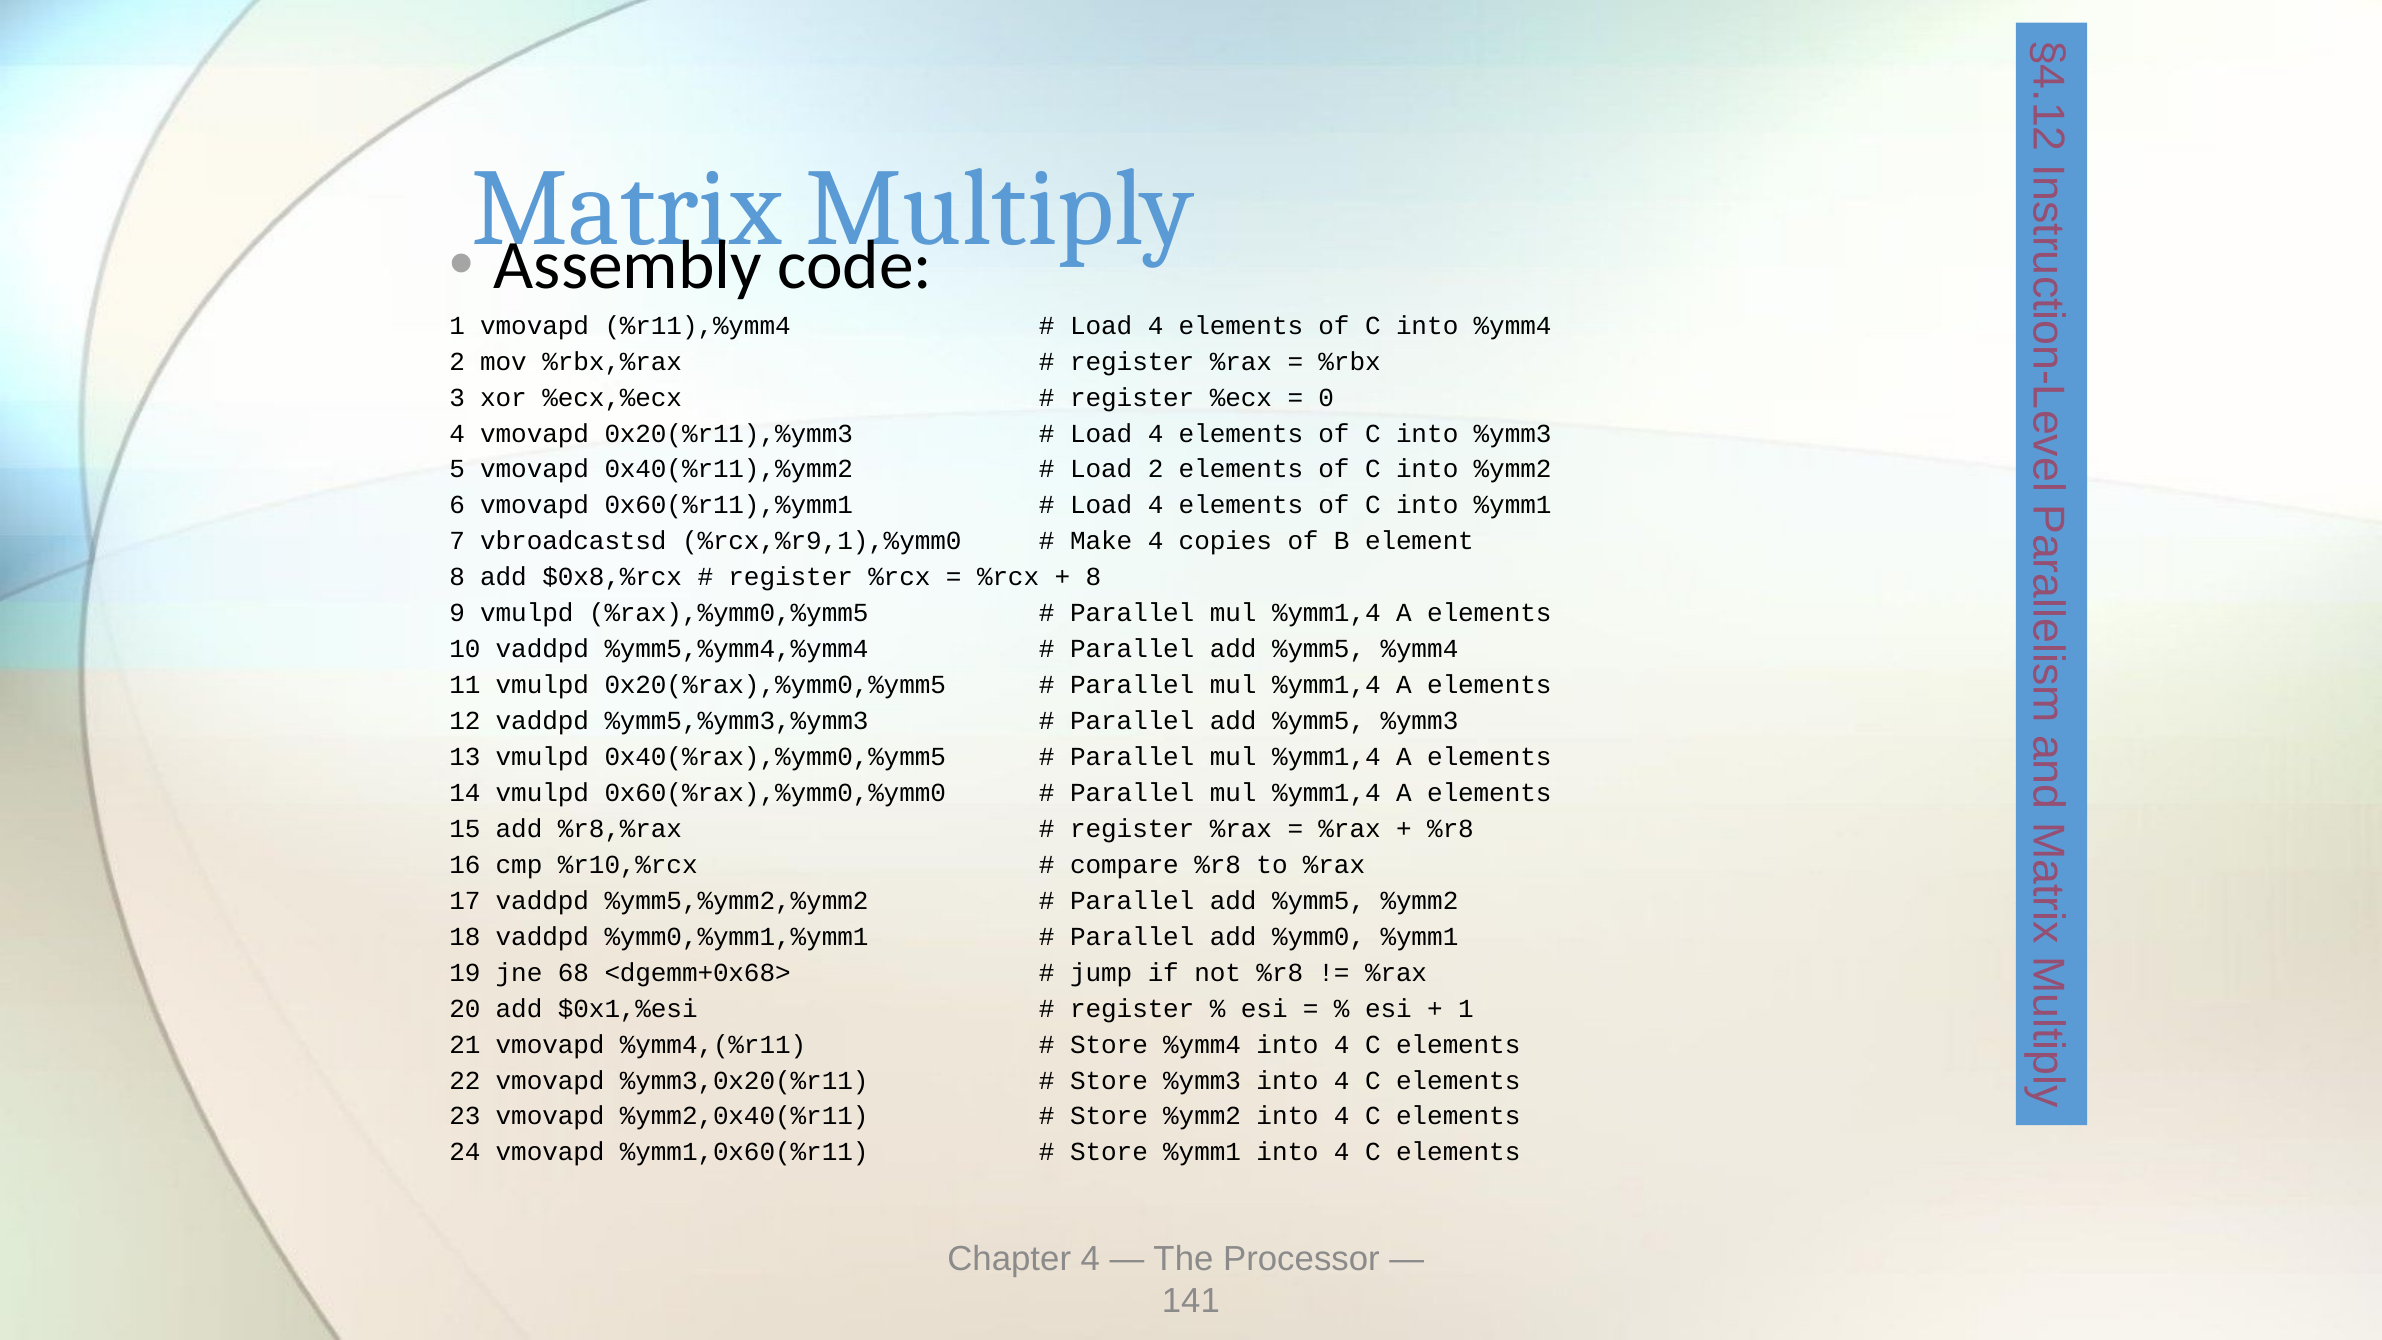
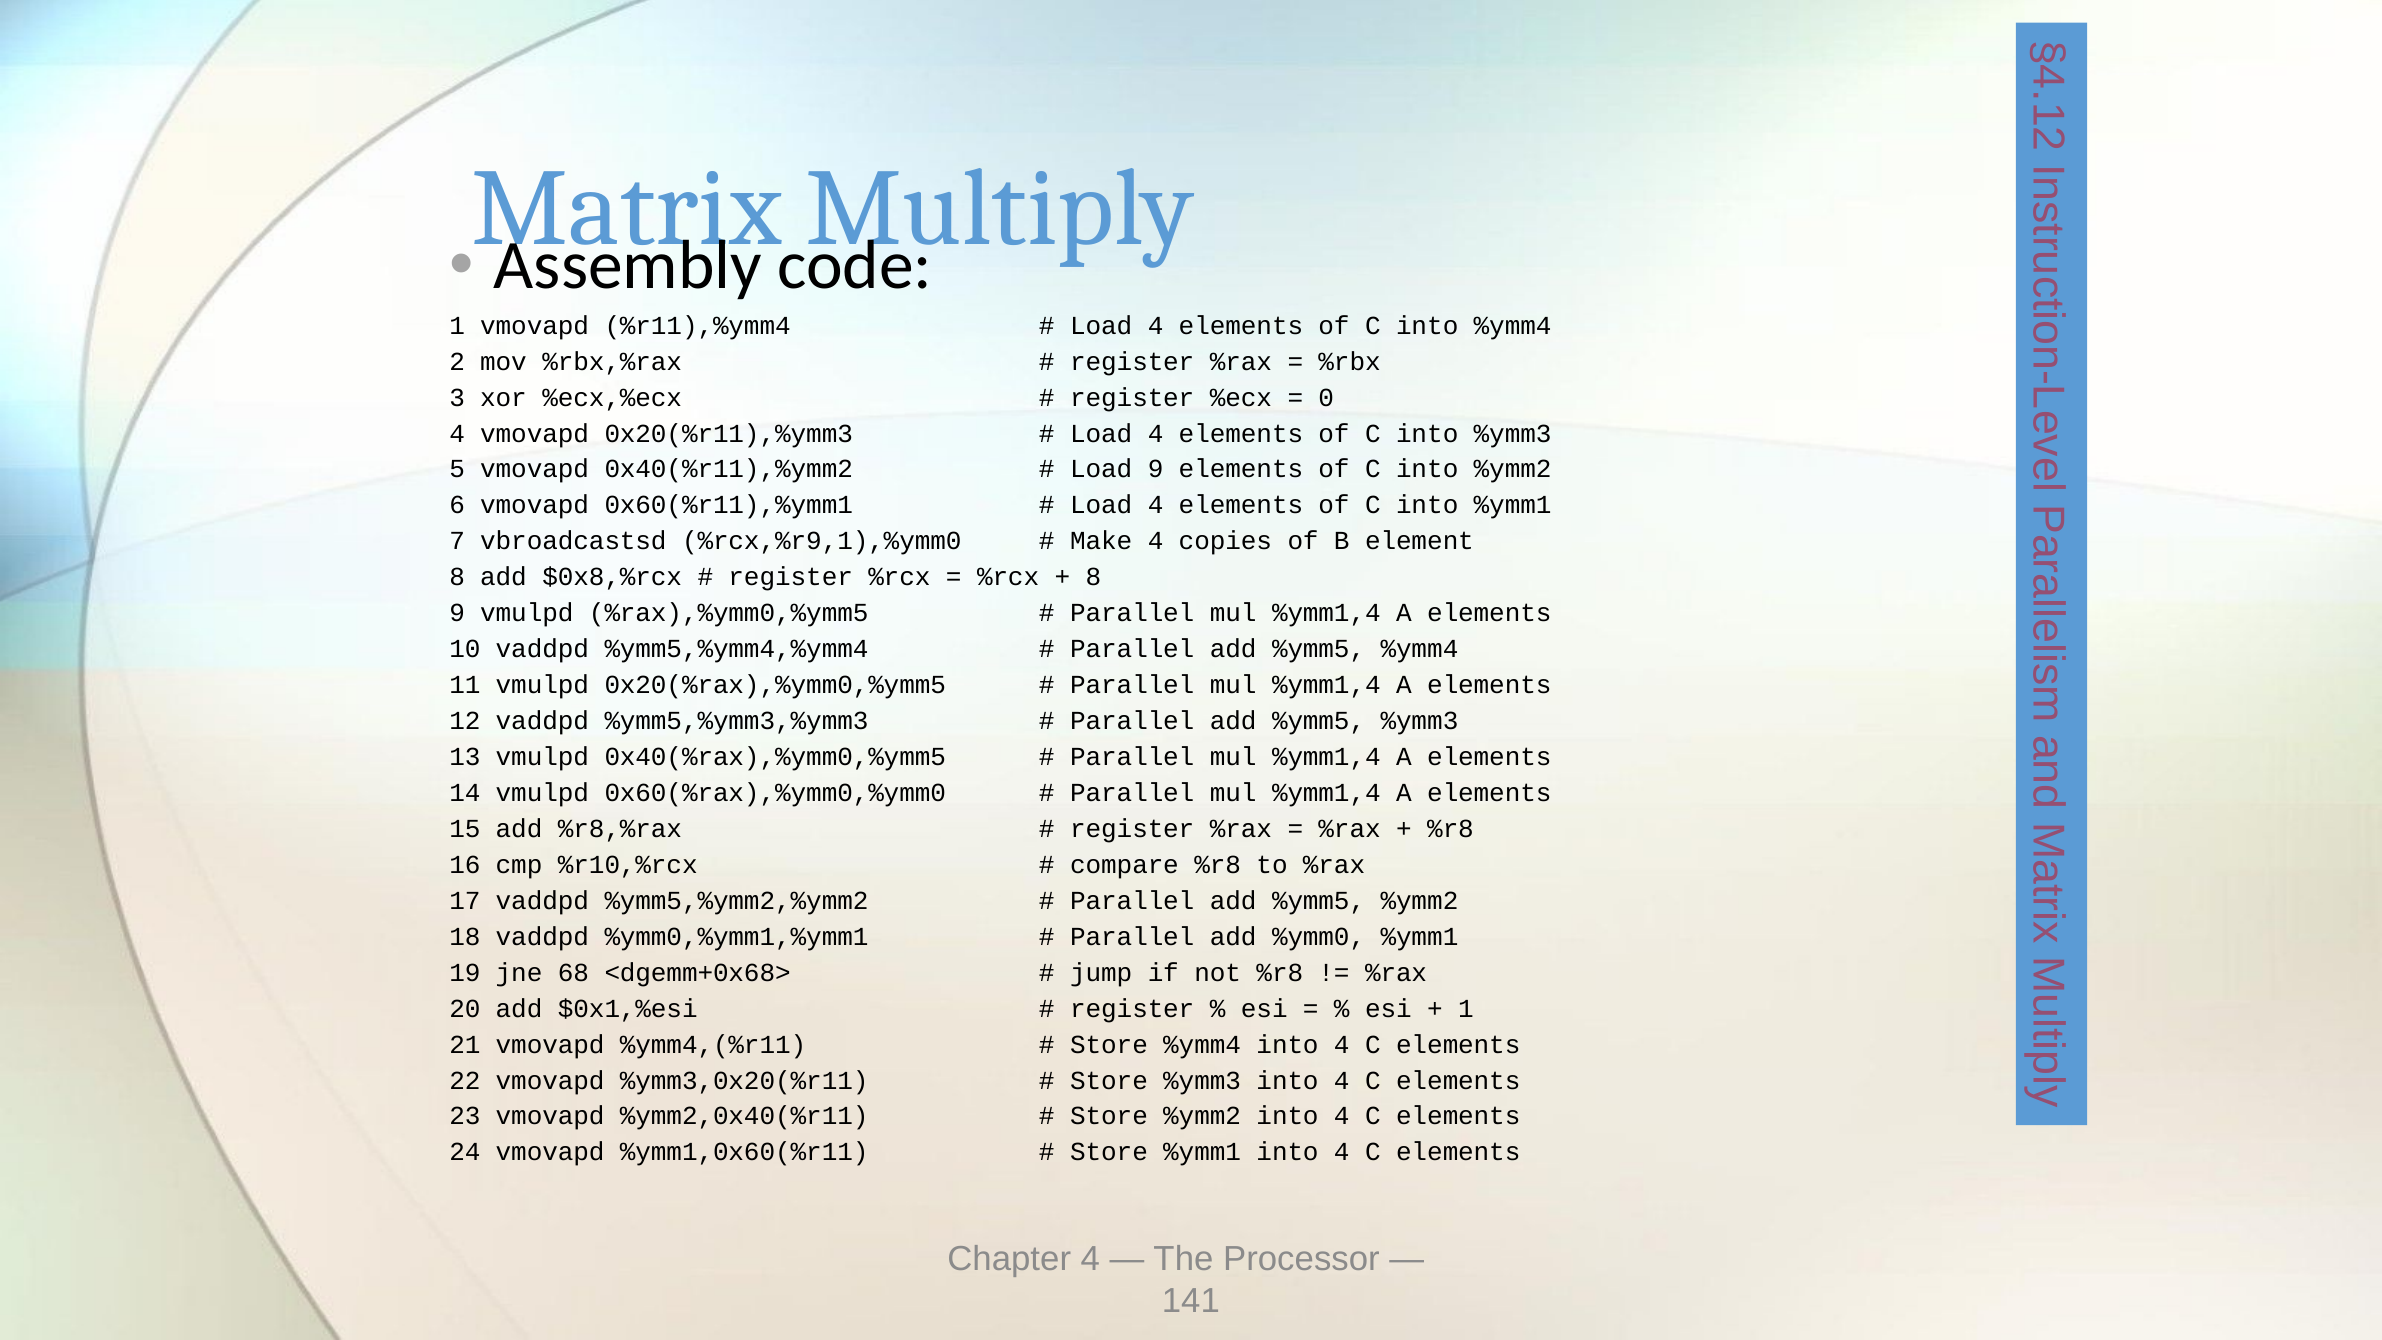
Load 2: 2 -> 9
